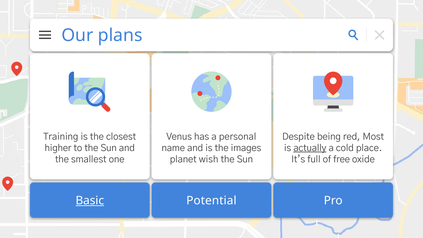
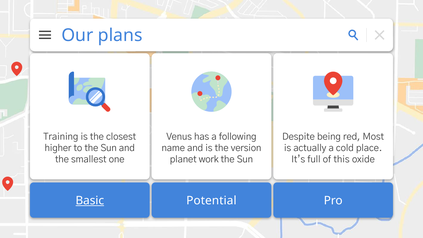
personal: personal -> following
images: images -> version
actually underline: present -> none
wish: wish -> work
free: free -> this
